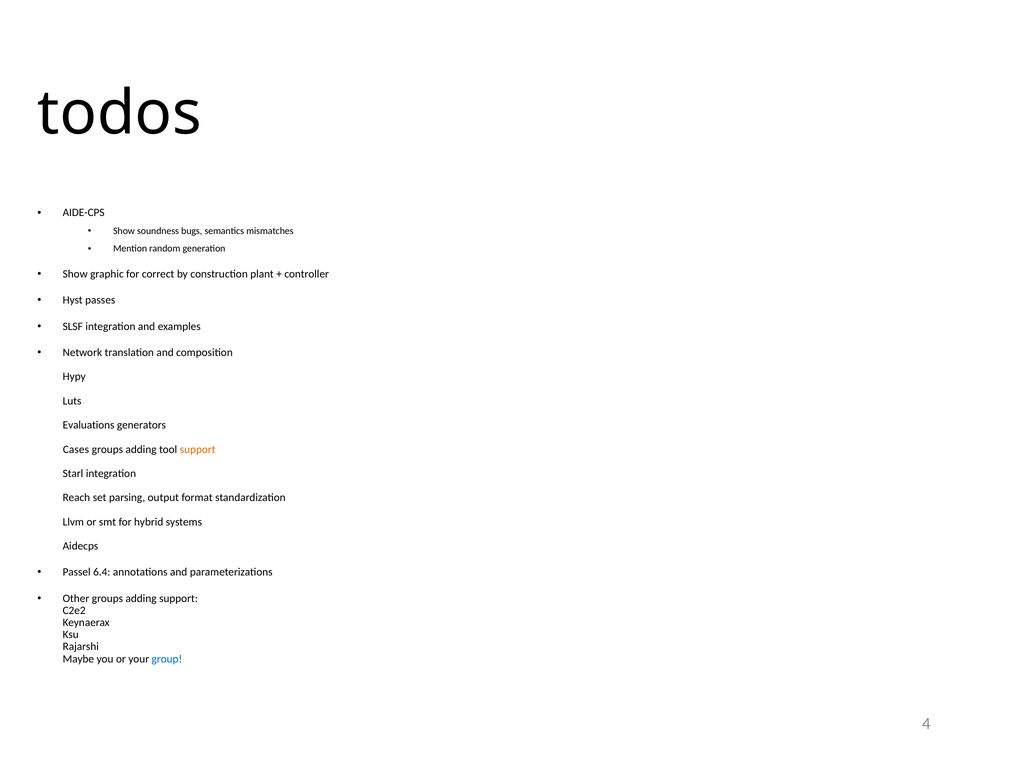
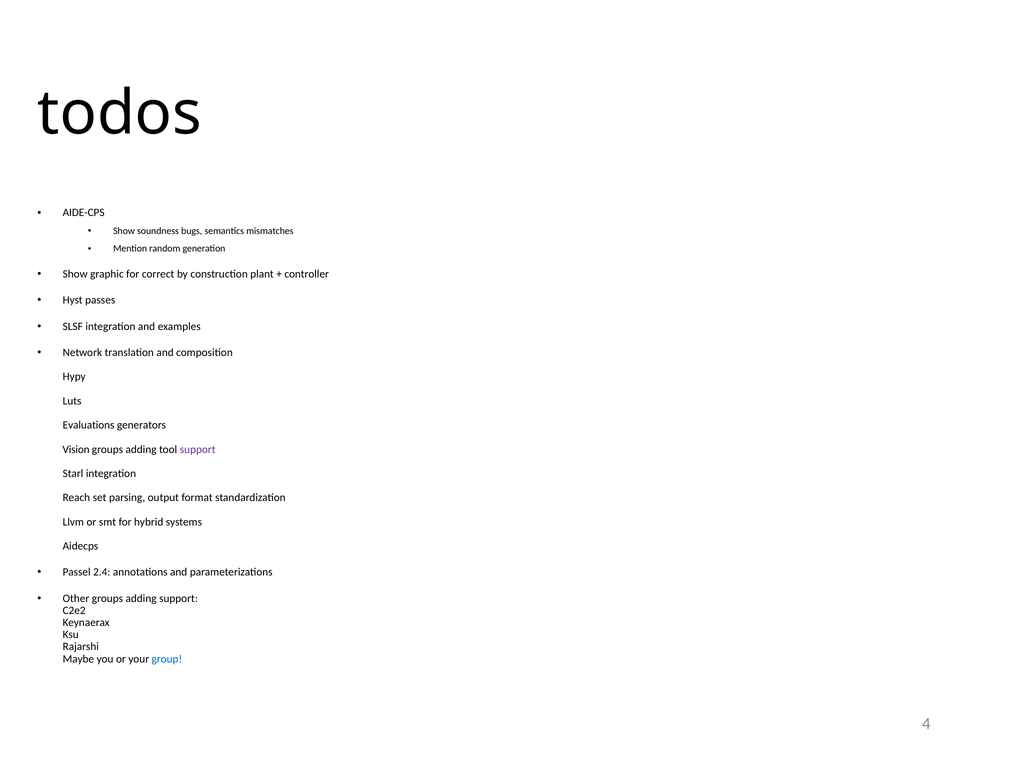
Cases: Cases -> Vision
support at (198, 449) colour: orange -> purple
6.4: 6.4 -> 2.4
